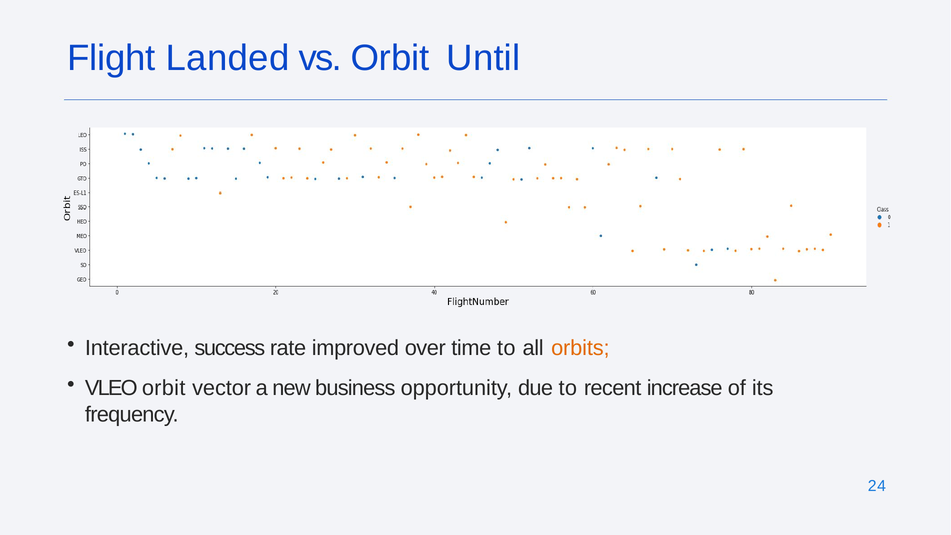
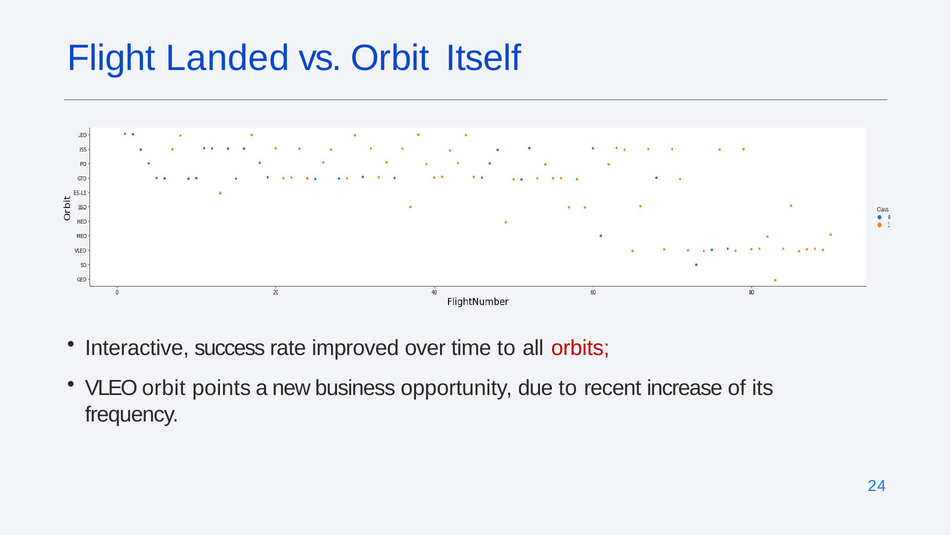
Until: Until -> Itself
orbits colour: orange -> red
vector: vector -> points
